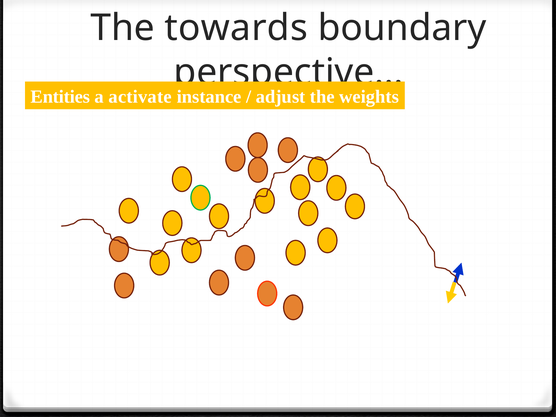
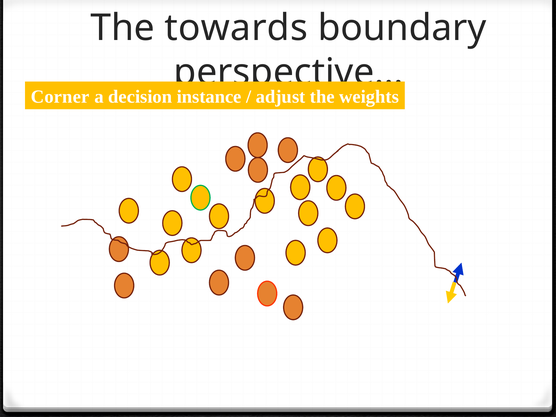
Entities: Entities -> Corner
activate: activate -> decision
